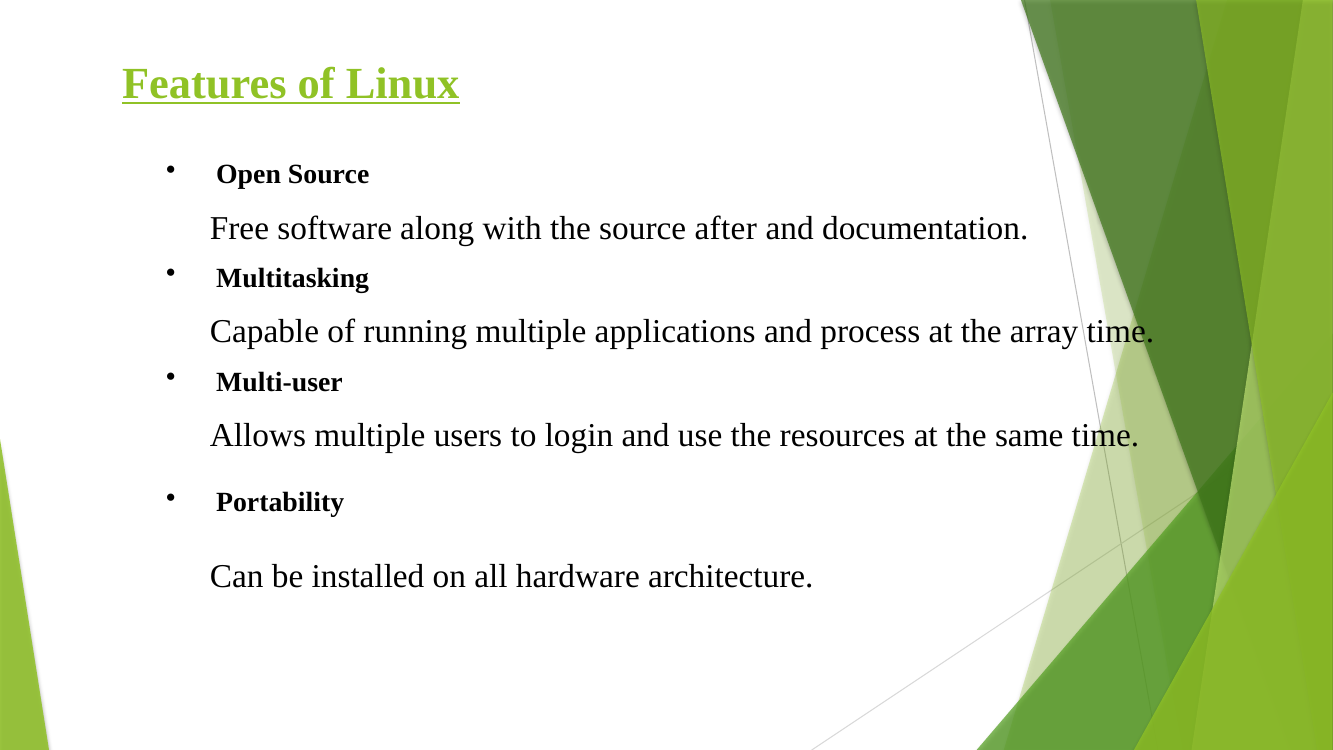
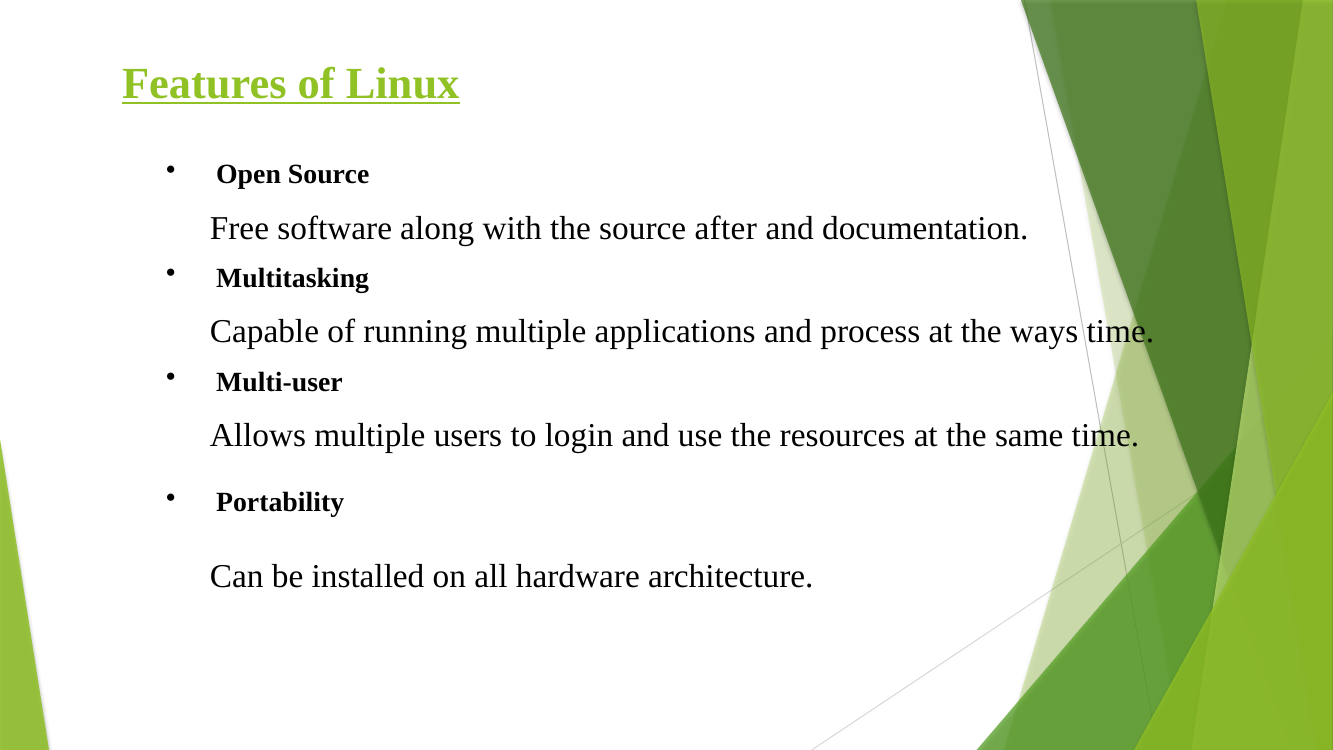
array: array -> ways
